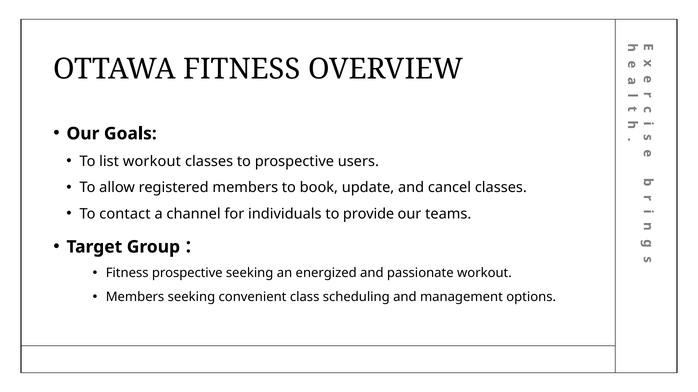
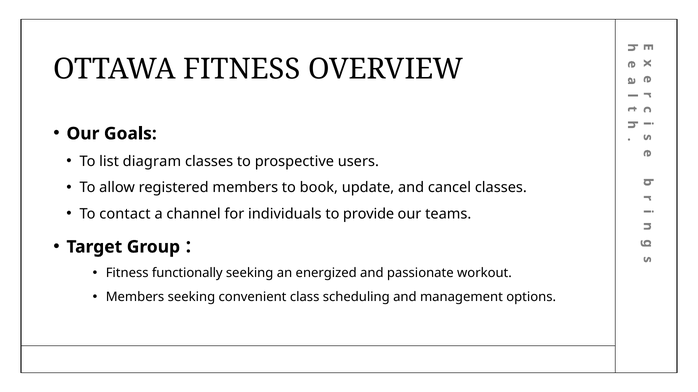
list workout: workout -> diagram
Fitness prospective: prospective -> functionally
